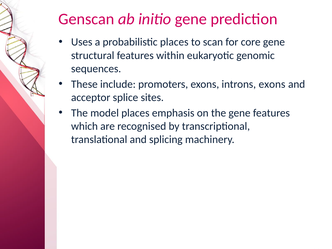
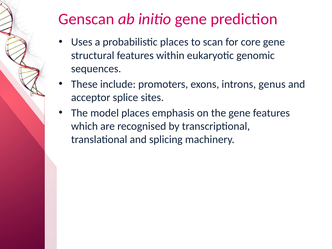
introns exons: exons -> genus
